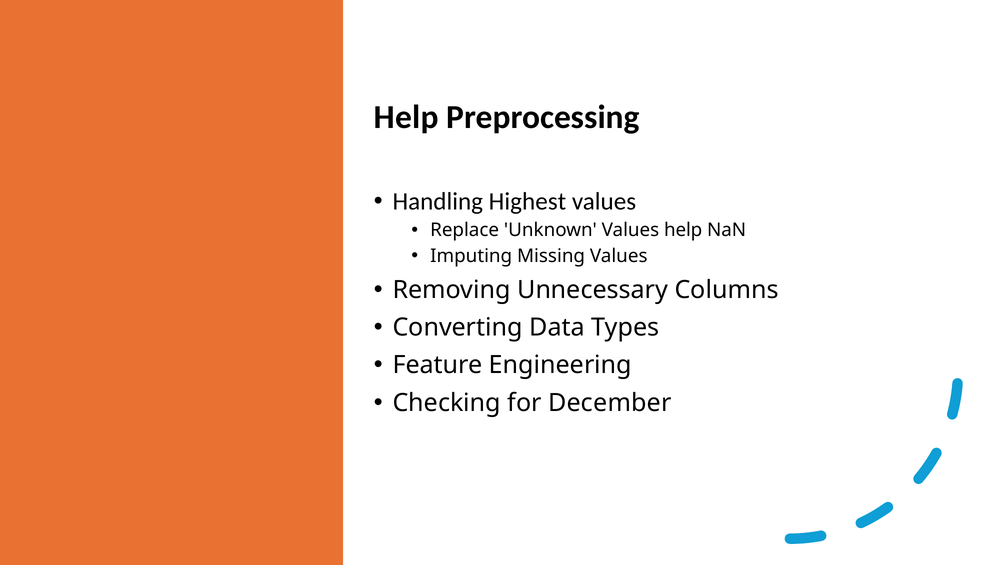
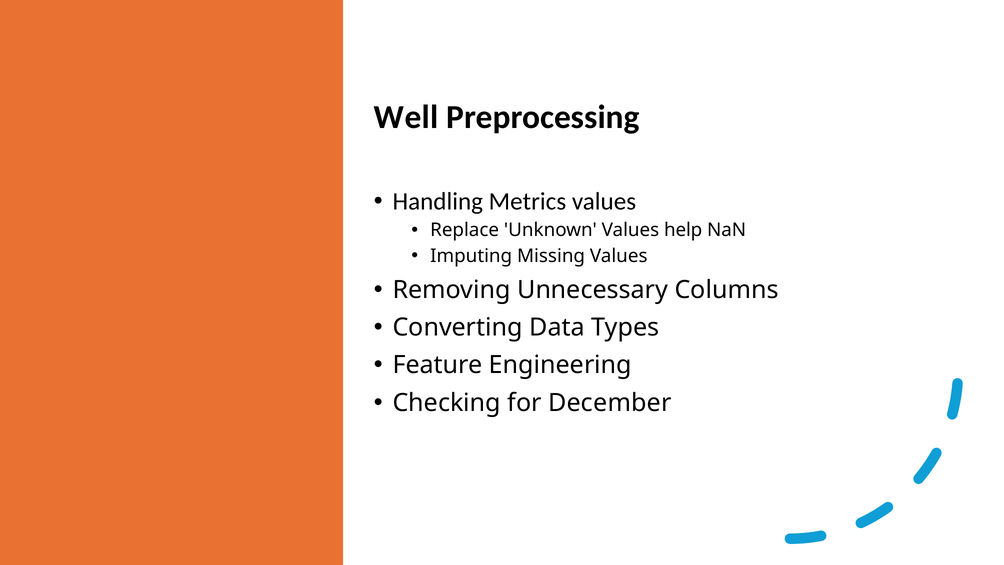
Help at (406, 117): Help -> Well
Highest: Highest -> Metrics
